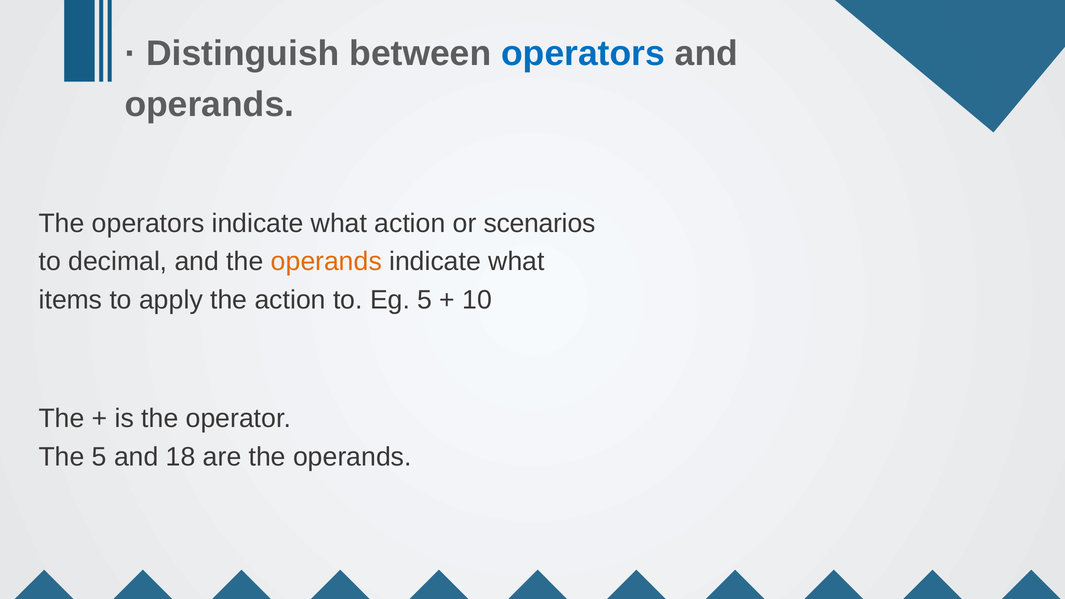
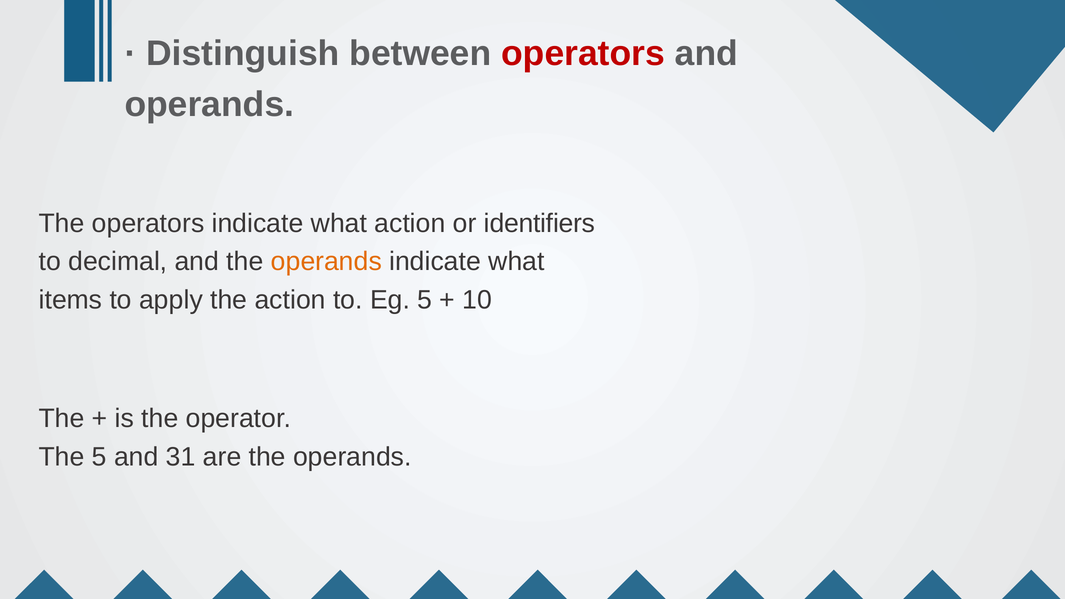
operators at (583, 53) colour: blue -> red
scenarios: scenarios -> identifiers
18: 18 -> 31
